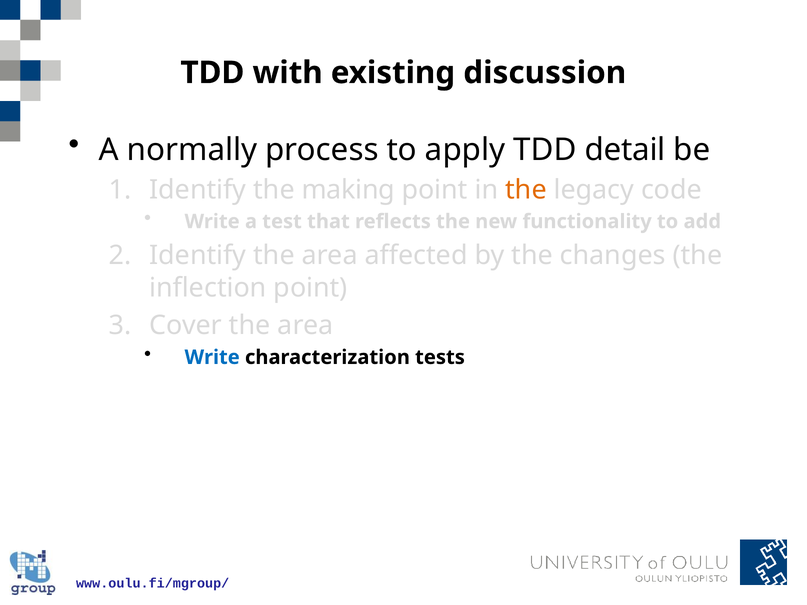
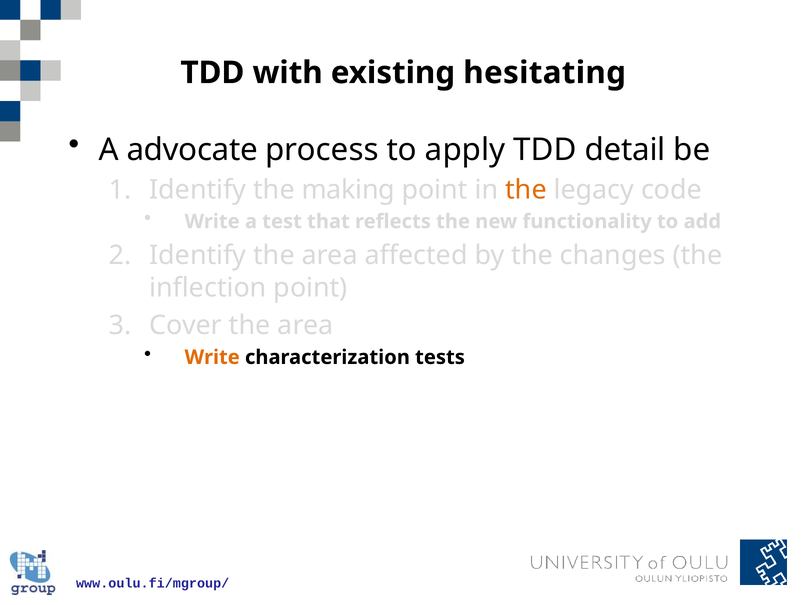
discussion: discussion -> hesitating
normally: normally -> advocate
Write at (212, 357) colour: blue -> orange
